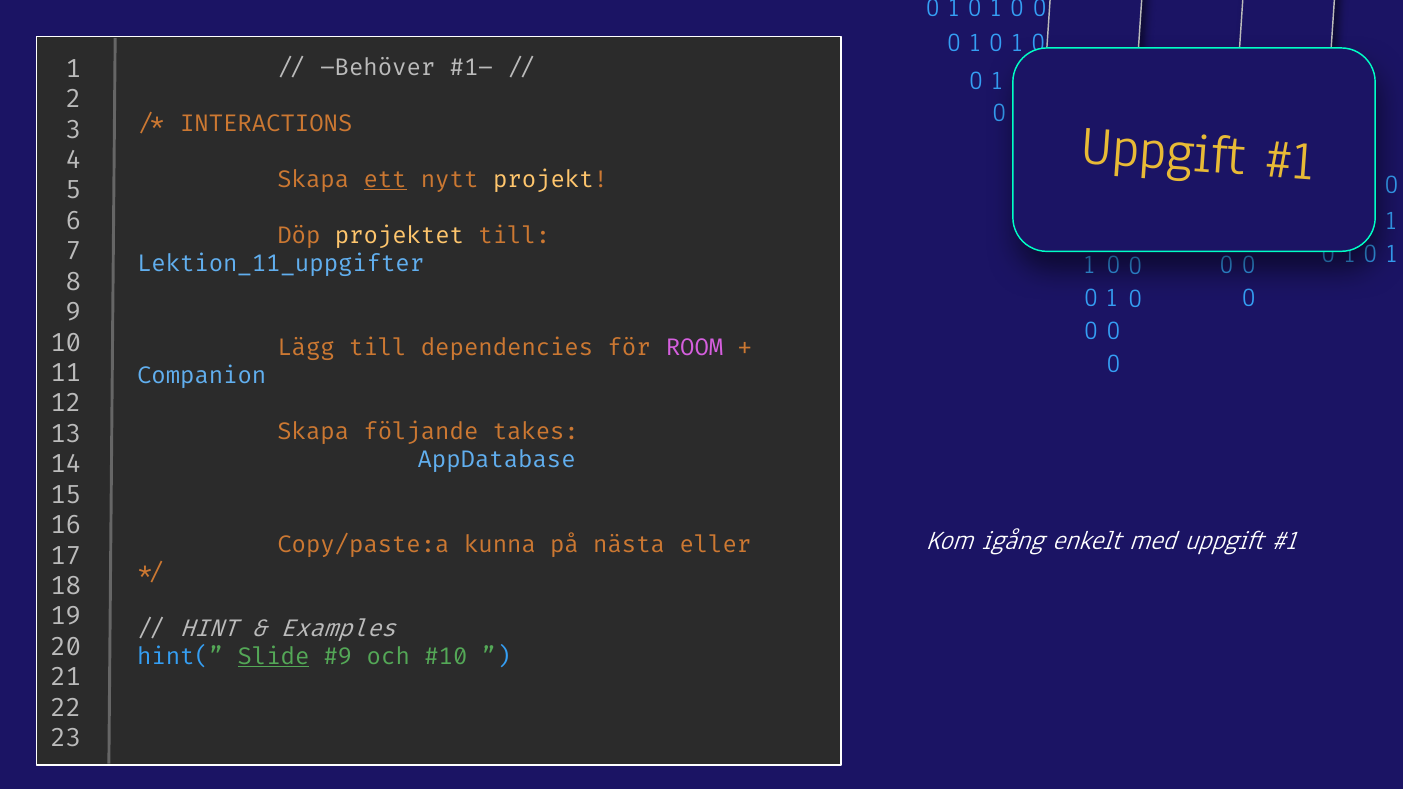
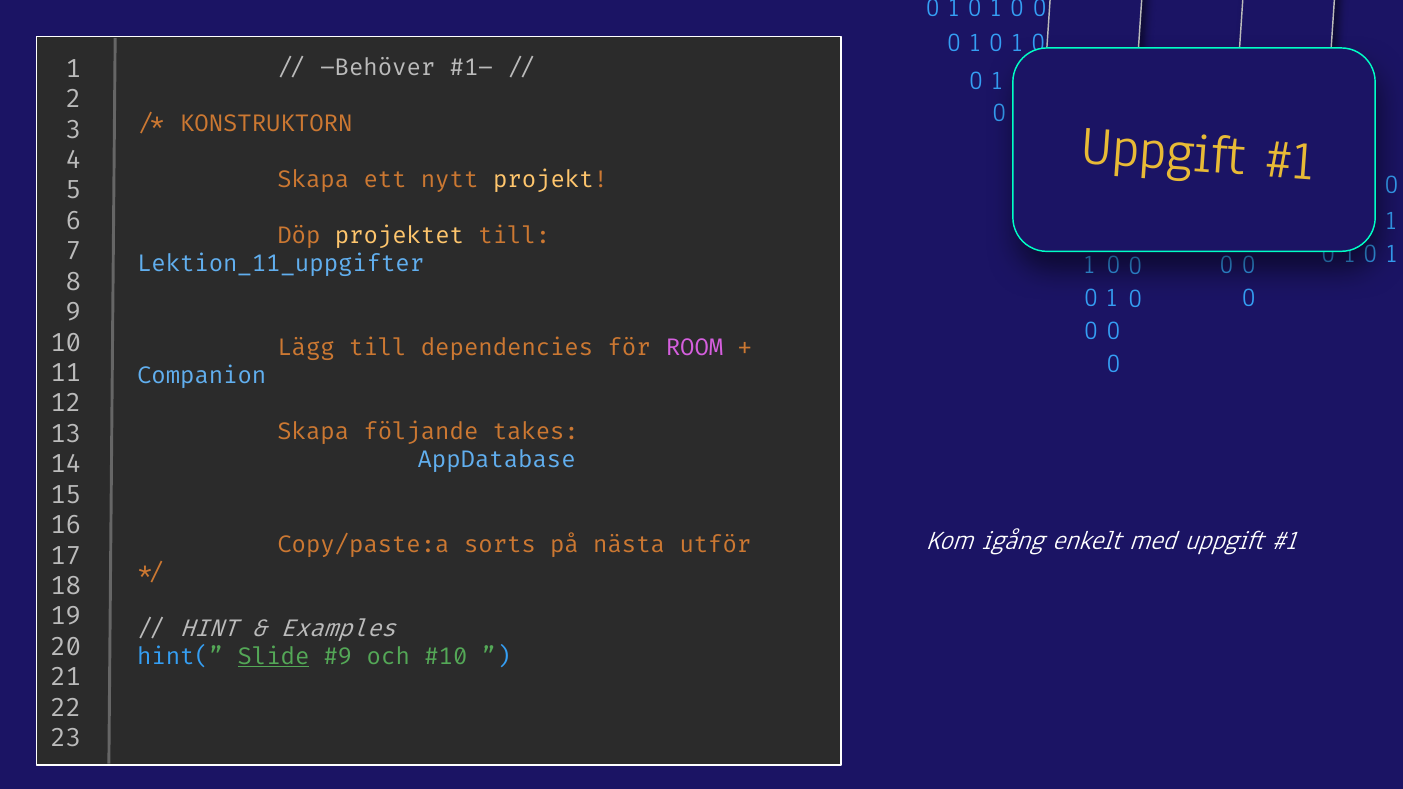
INTERACTIONS: INTERACTIONS -> KONSTRUKTORN
ett underline: present -> none
kunna: kunna -> sorts
eller: eller -> utför
